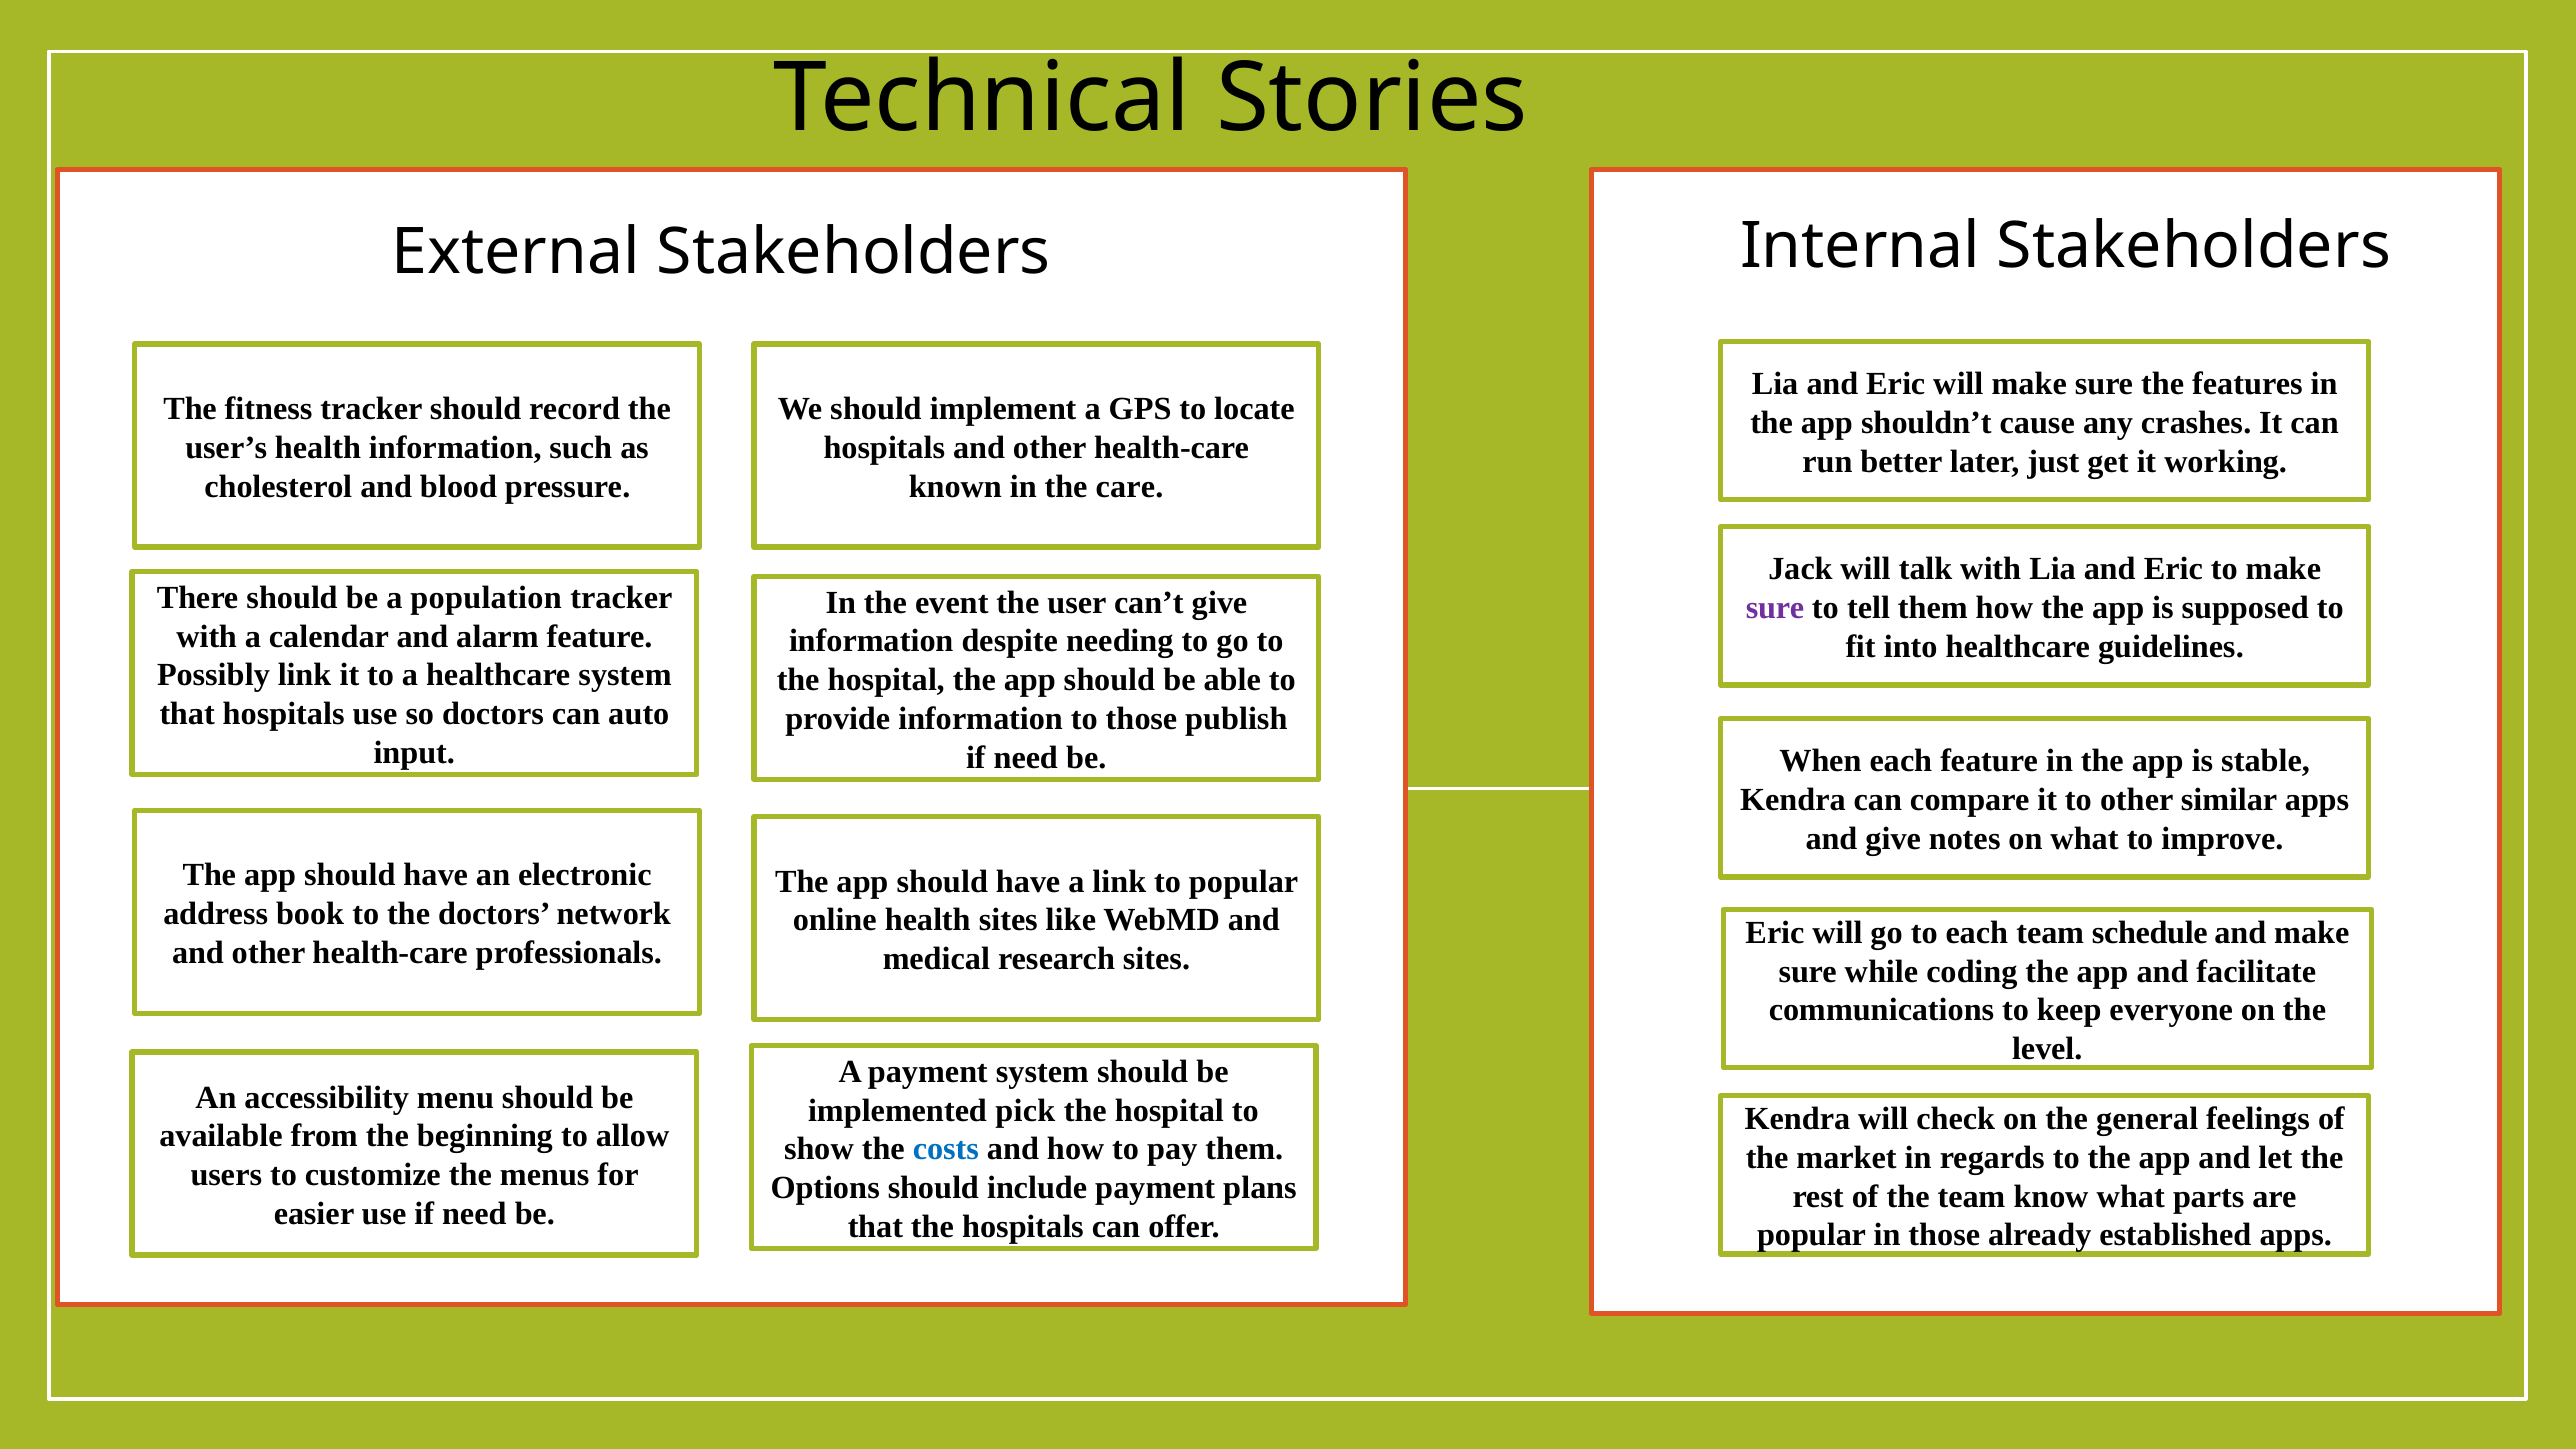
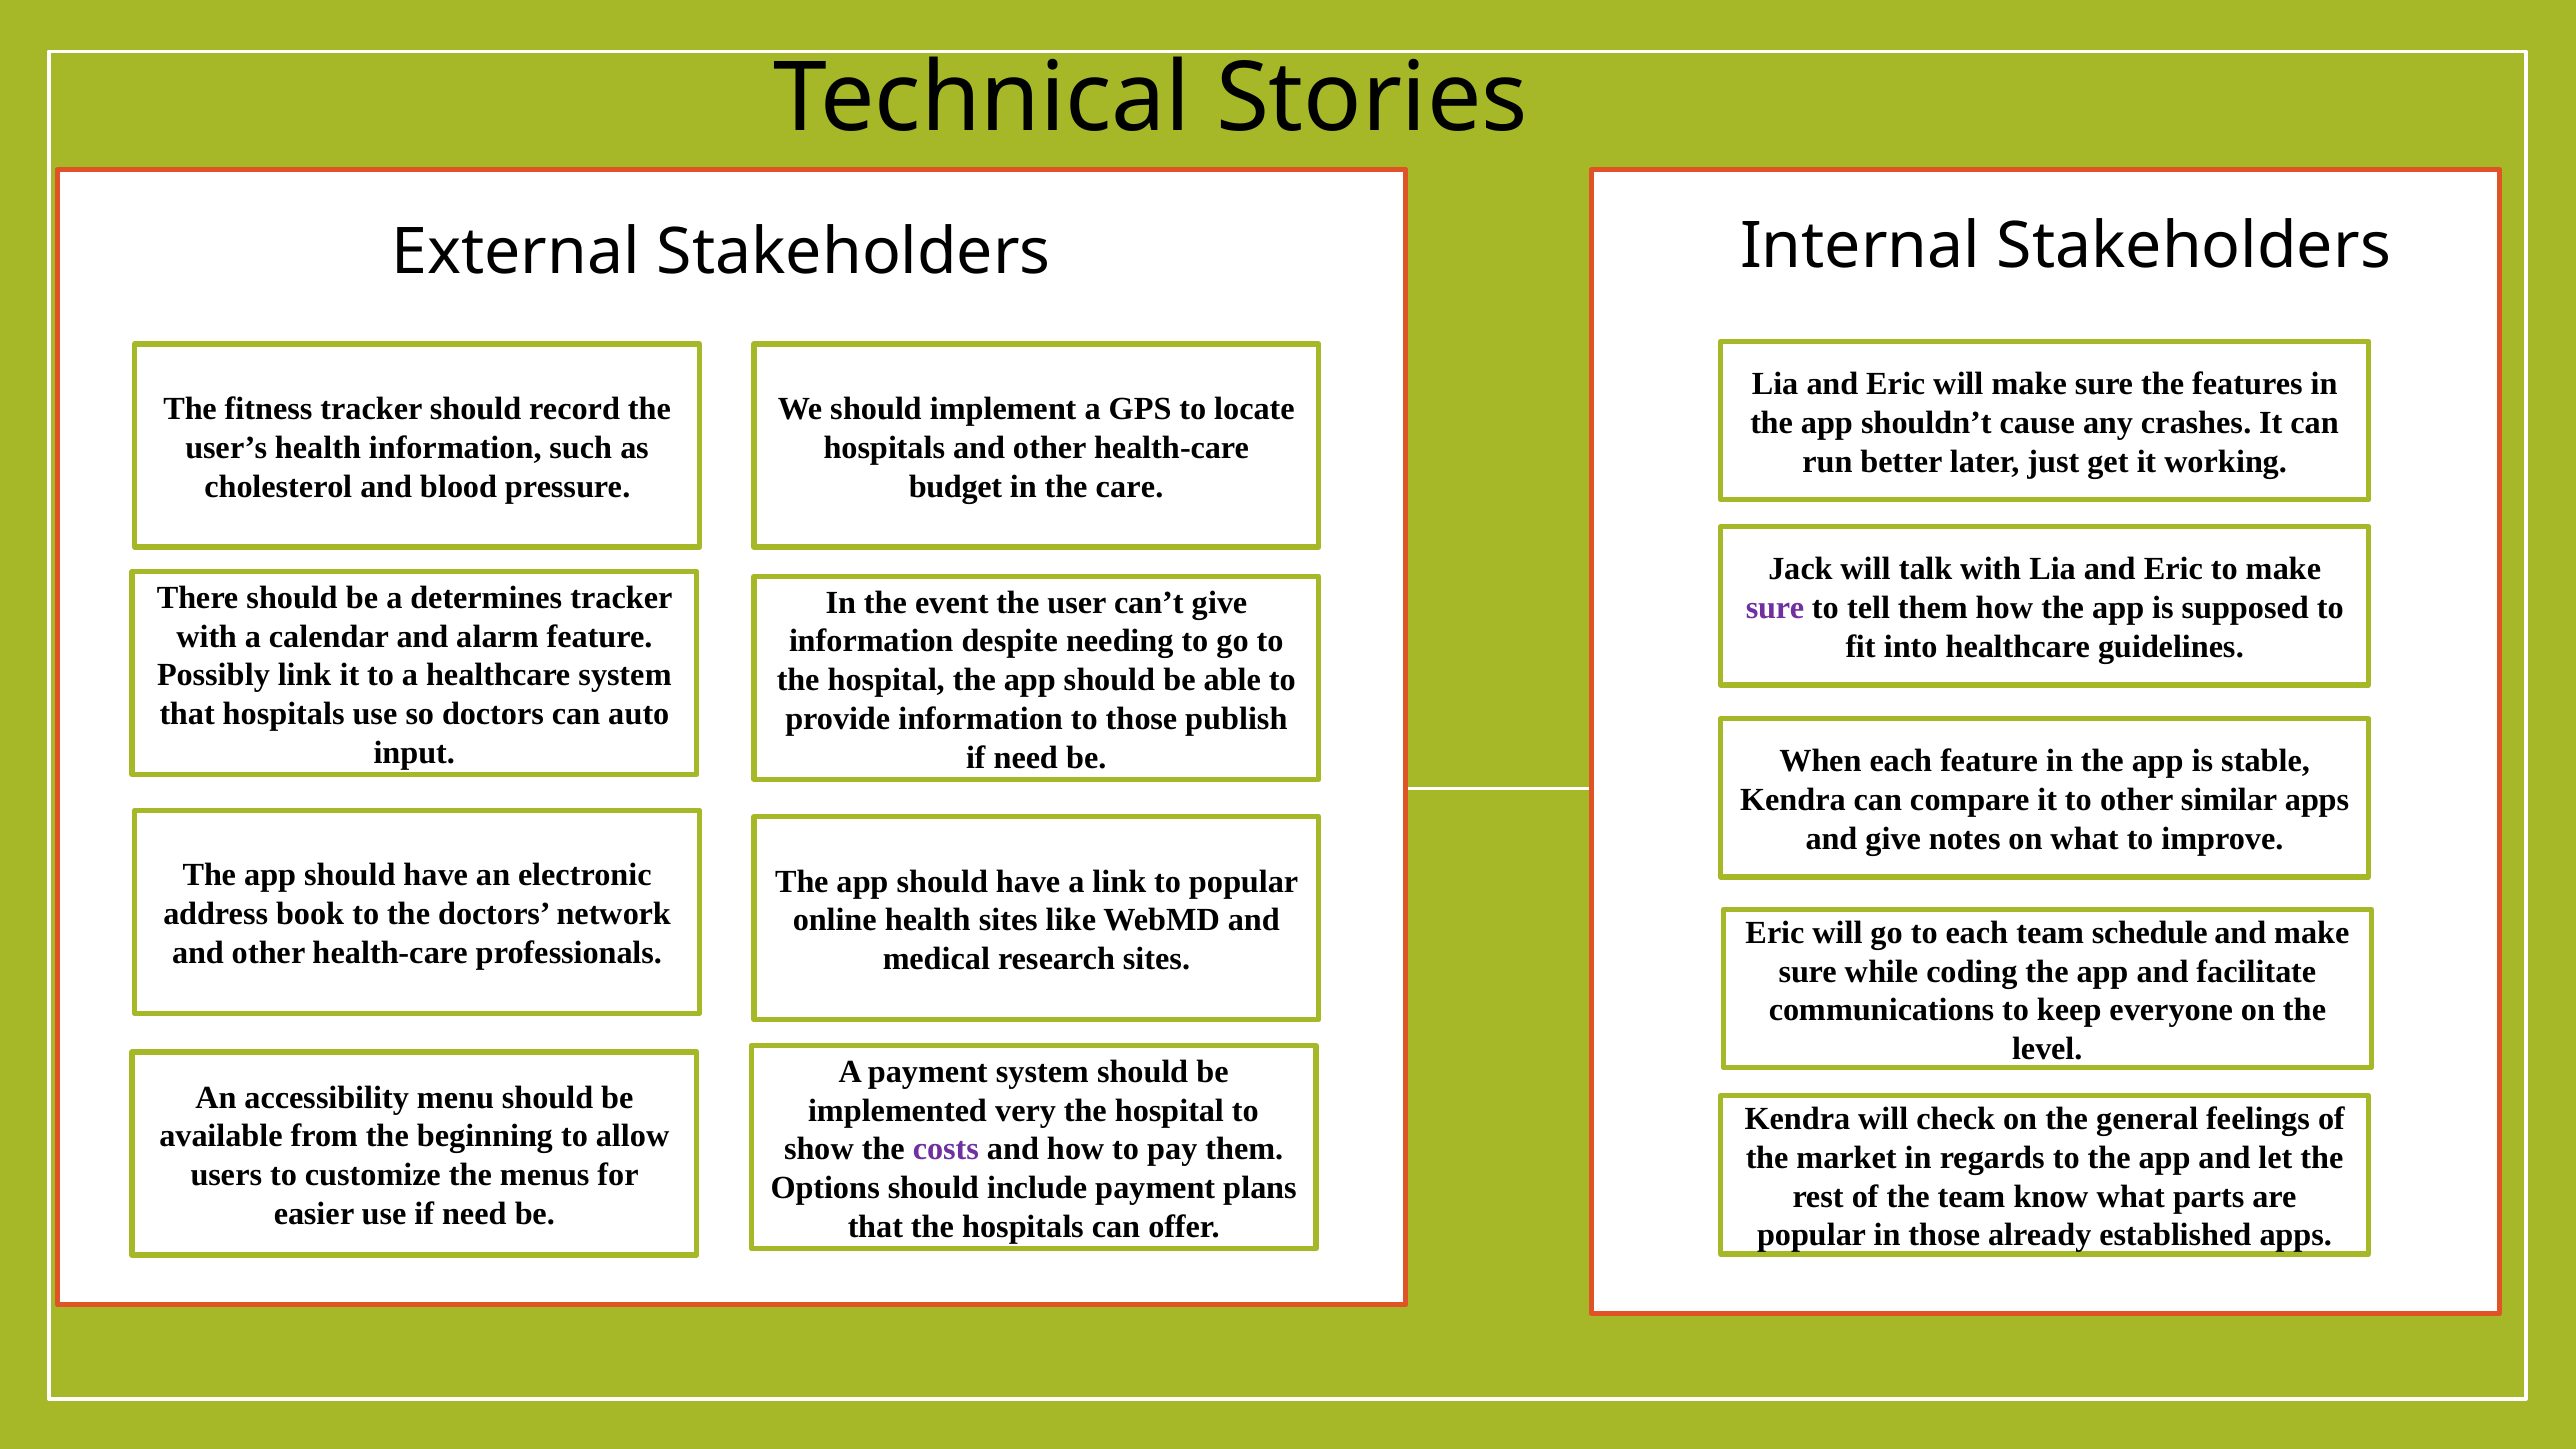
known: known -> budget
population: population -> determines
pick: pick -> very
costs colour: blue -> purple
